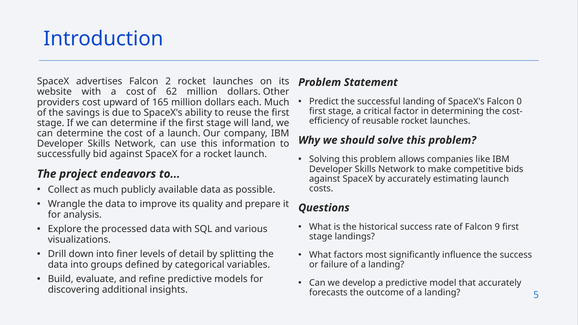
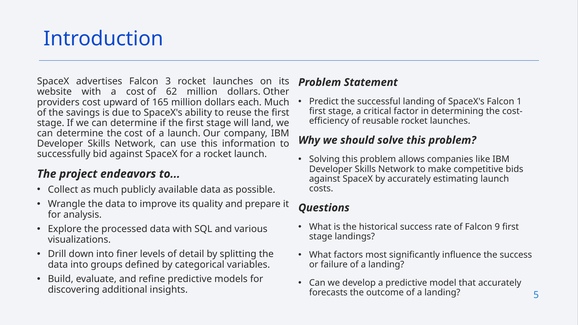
2: 2 -> 3
0: 0 -> 1
